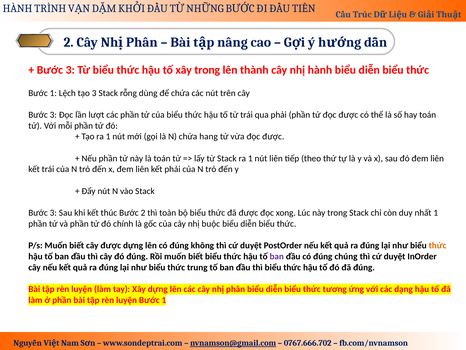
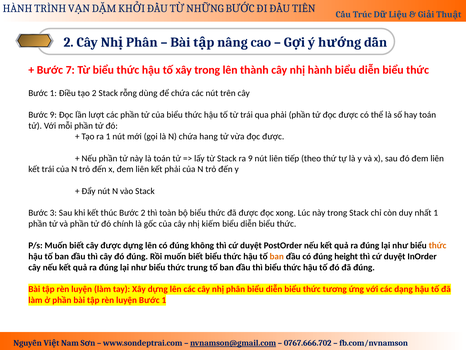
3 at (70, 70): 3 -> 7
Lệch: Lệch -> Điều
tạo 3: 3 -> 2
3 at (53, 115): 3 -> 9
Stack ra 1: 1 -> 9
buộc: buộc -> kiếm
ban at (277, 256) colour: purple -> orange
chúng: chúng -> height
